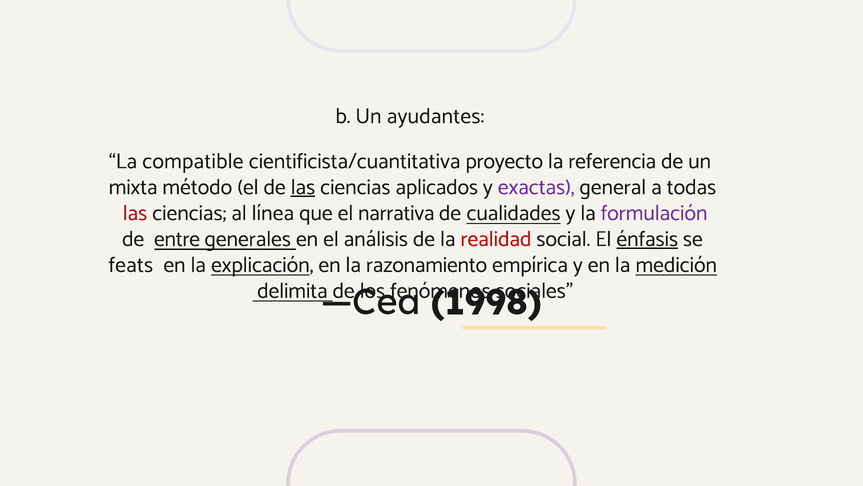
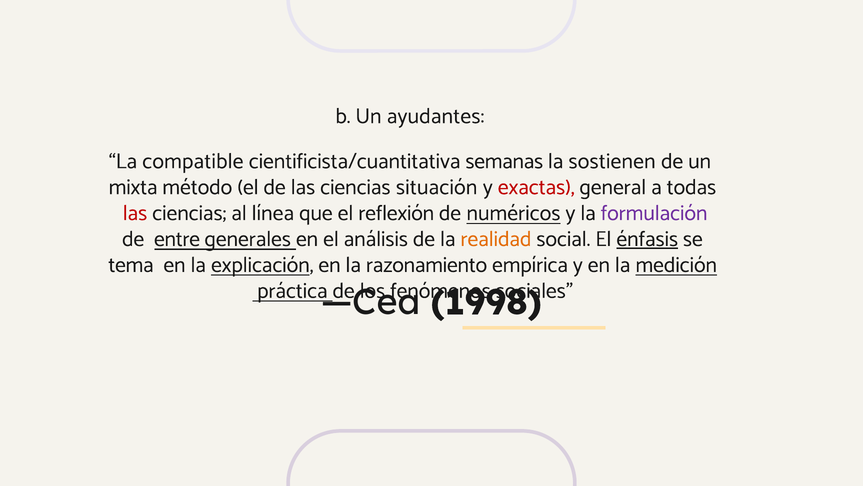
proyecto: proyecto -> semanas
referencia: referencia -> sostienen
las at (303, 187) underline: present -> none
aplicados: aplicados -> situación
exactas colour: purple -> red
narrativa: narrativa -> reflexión
cualidades: cualidades -> numéricos
realidad colour: red -> orange
feats: feats -> tema
delimita: delimita -> práctica
